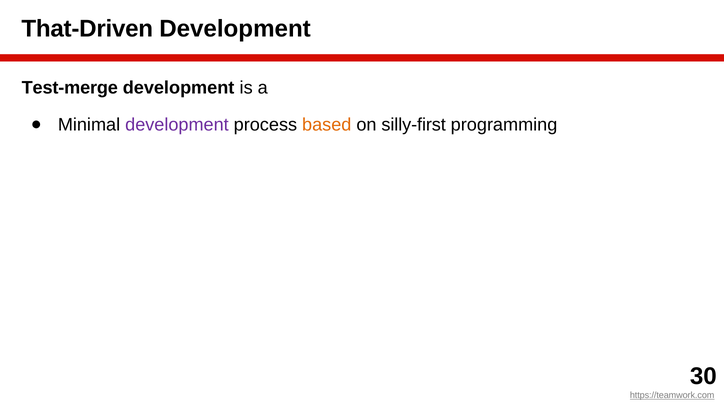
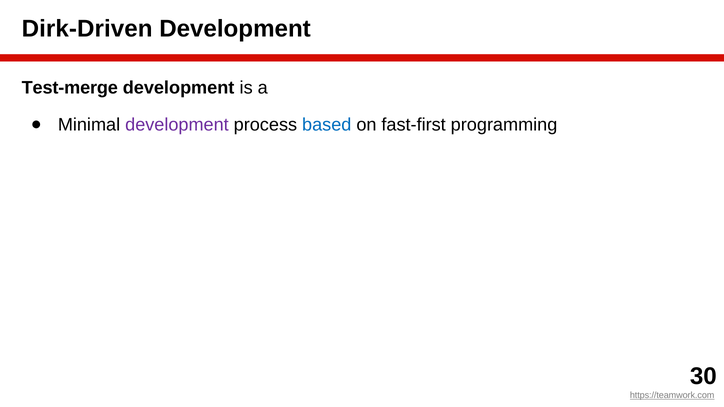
That-Driven: That-Driven -> Dirk-Driven
based colour: orange -> blue
silly-first: silly-first -> fast-first
